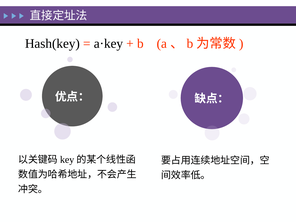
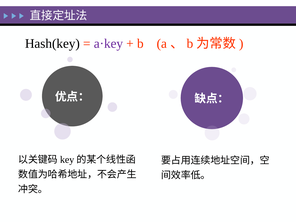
a·key colour: black -> purple
